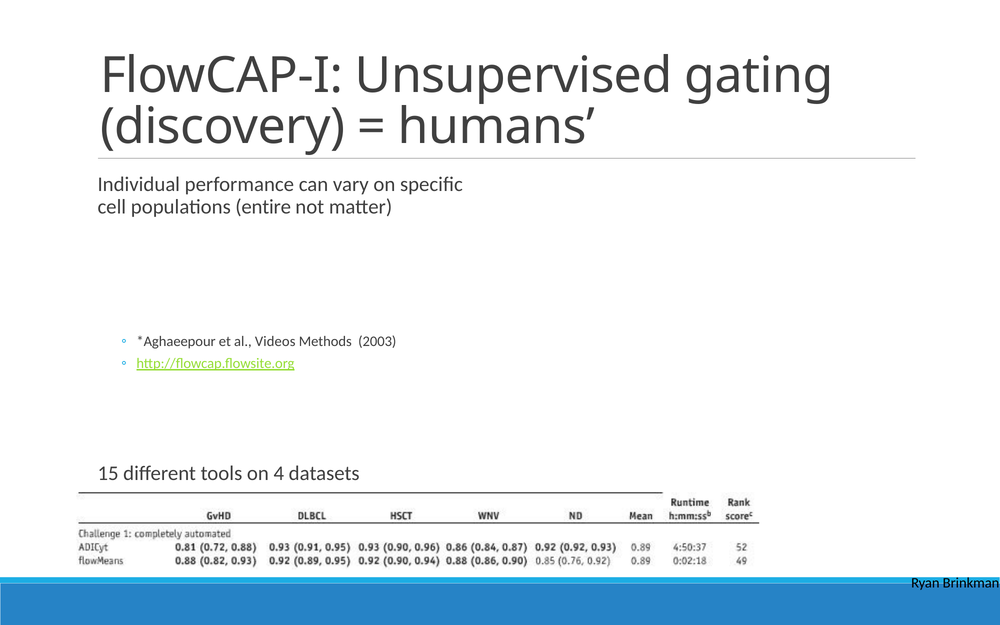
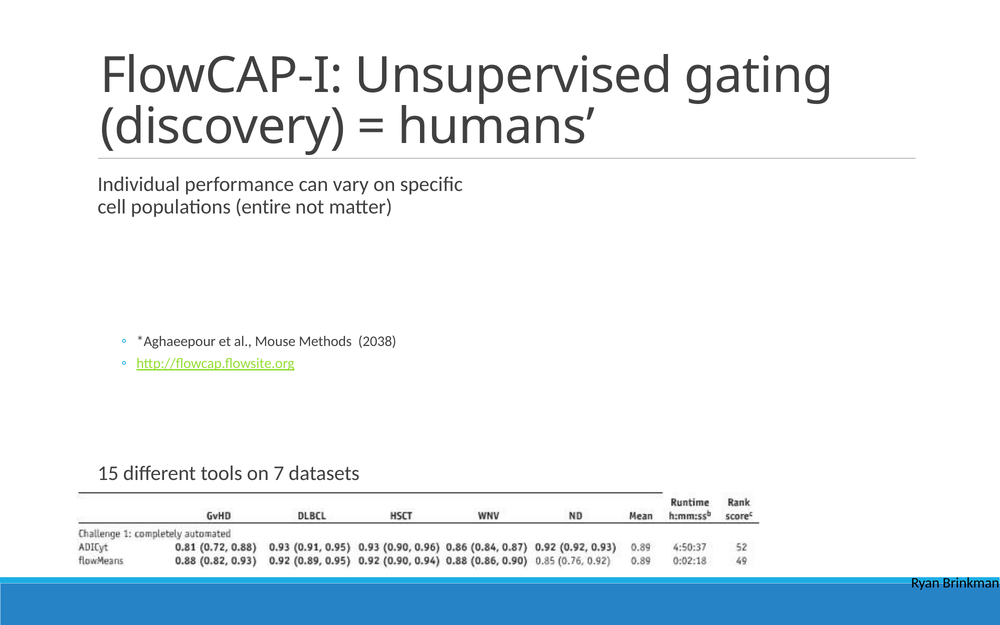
Videos: Videos -> Mouse
2003: 2003 -> 2038
4: 4 -> 7
